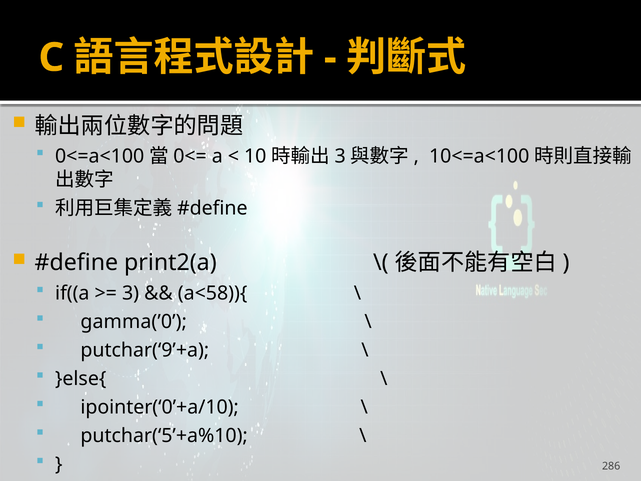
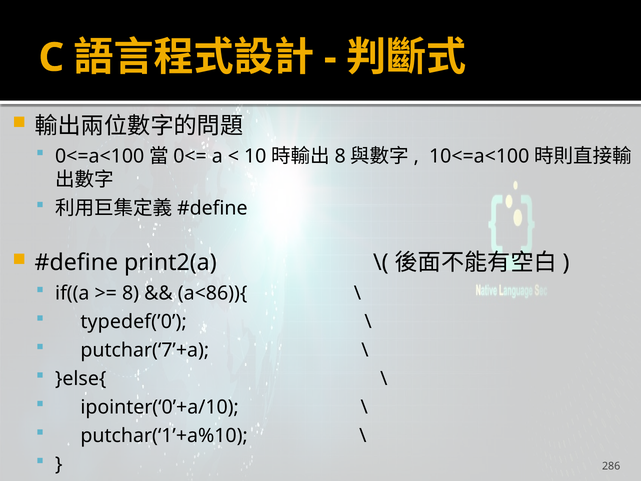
3 at (340, 156): 3 -> 8
3 at (131, 293): 3 -> 8
a<58)){: a<58)){ -> a<86)){
gamma(’0: gamma(’0 -> typedef(’0
putchar(‘9’+a: putchar(‘9’+a -> putchar(‘7’+a
putchar(‘5’+a%10: putchar(‘5’+a%10 -> putchar(‘1’+a%10
